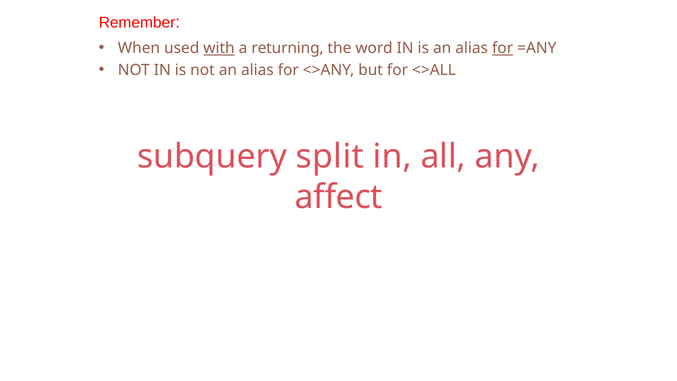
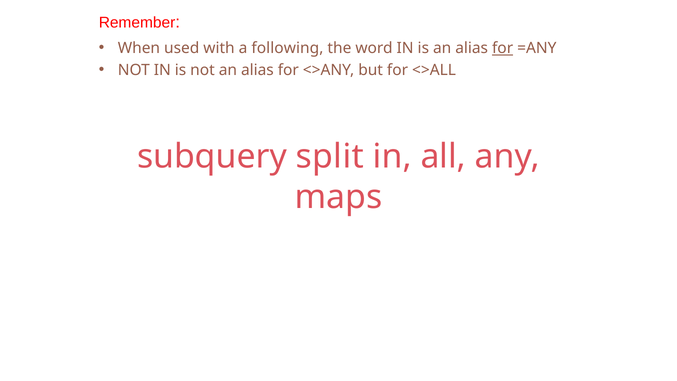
with underline: present -> none
returning: returning -> following
affect: affect -> maps
